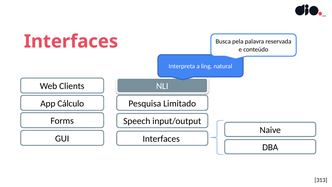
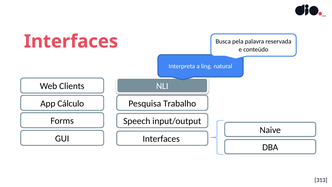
Limitado: Limitado -> Trabalho
